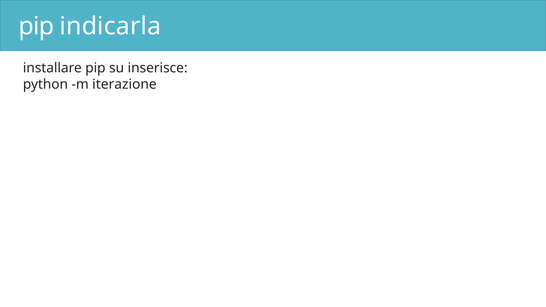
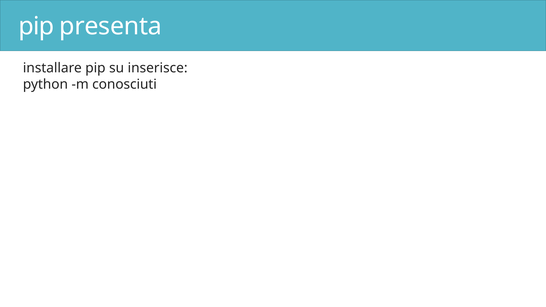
indicarla: indicarla -> presenta
iterazione: iterazione -> conosciuti
